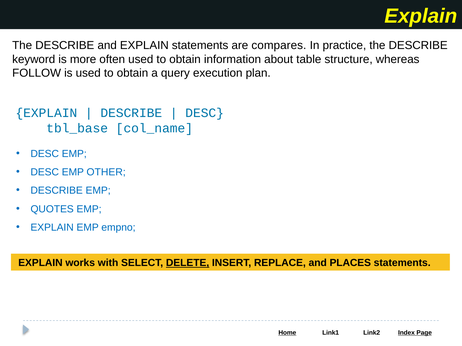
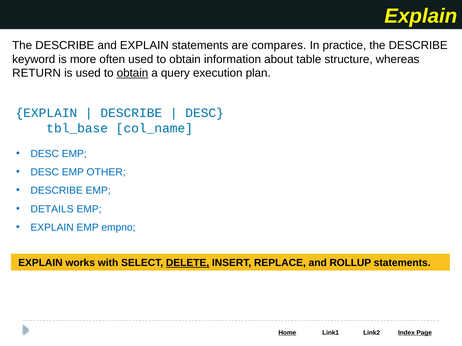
FOLLOW: FOLLOW -> RETURN
obtain at (132, 73) underline: none -> present
QUOTES: QUOTES -> DETAILS
PLACES: PLACES -> ROLLUP
